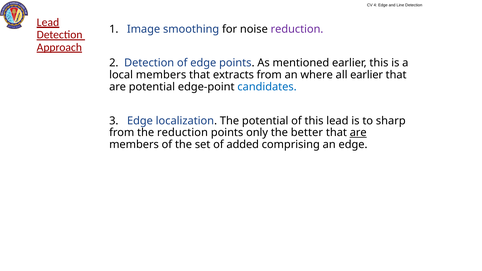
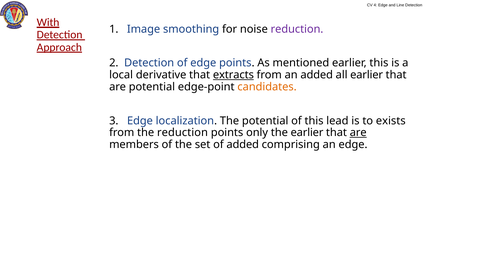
Lead at (48, 22): Lead -> With
local members: members -> derivative
extracts underline: none -> present
an where: where -> added
candidates colour: blue -> orange
sharp: sharp -> exists
the better: better -> earlier
